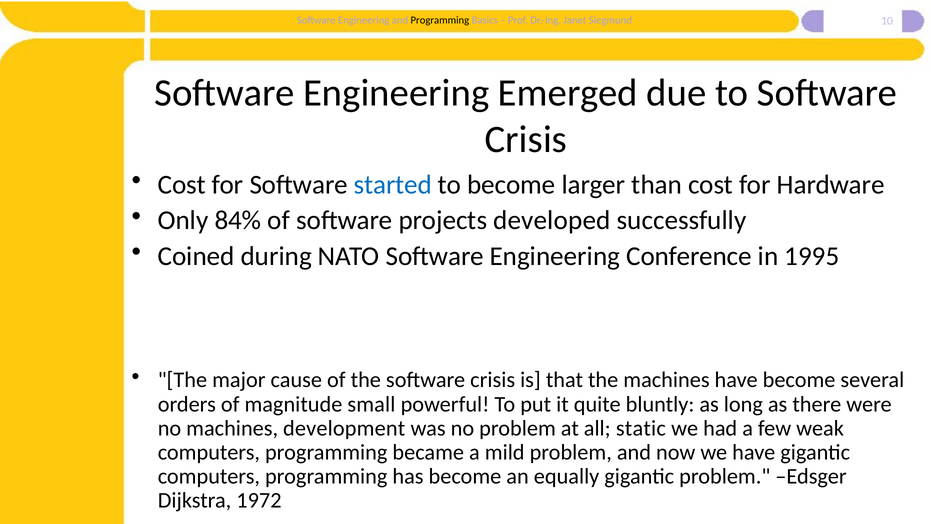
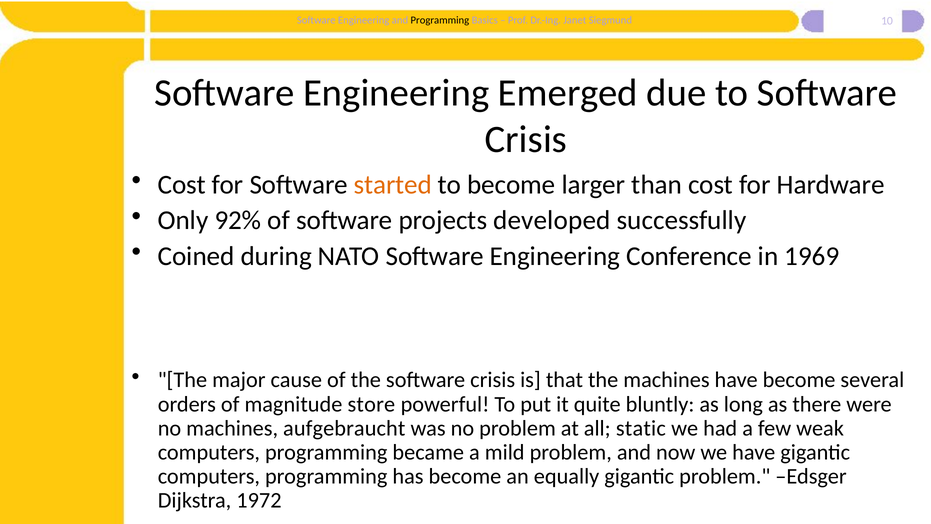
started colour: blue -> orange
84%: 84% -> 92%
1995: 1995 -> 1969
small: small -> store
development: development -> aufgebraucht
